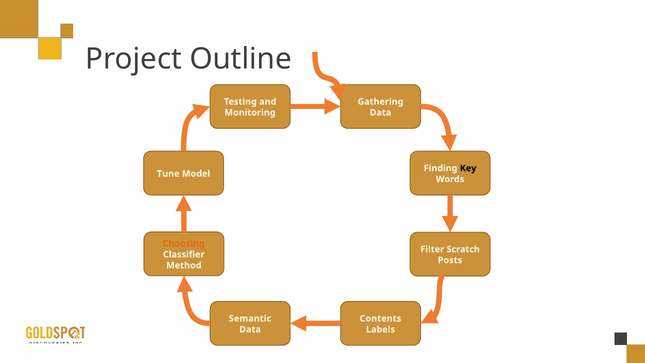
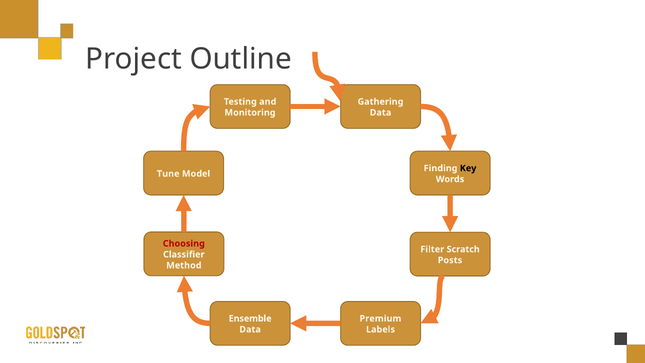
Choosing colour: orange -> red
Semantic: Semantic -> Ensemble
Contents: Contents -> Premium
